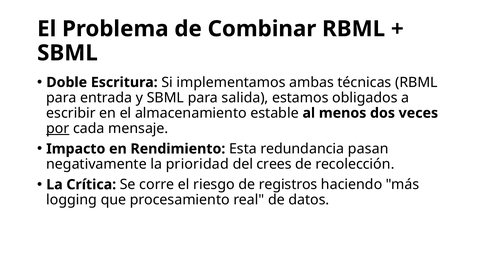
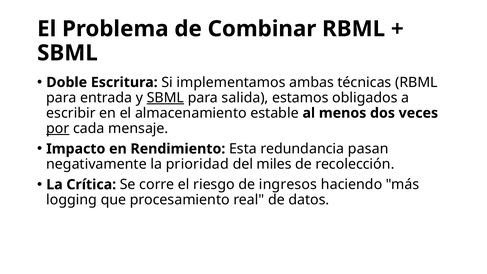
SBML at (165, 98) underline: none -> present
crees: crees -> miles
registros: registros -> ingresos
